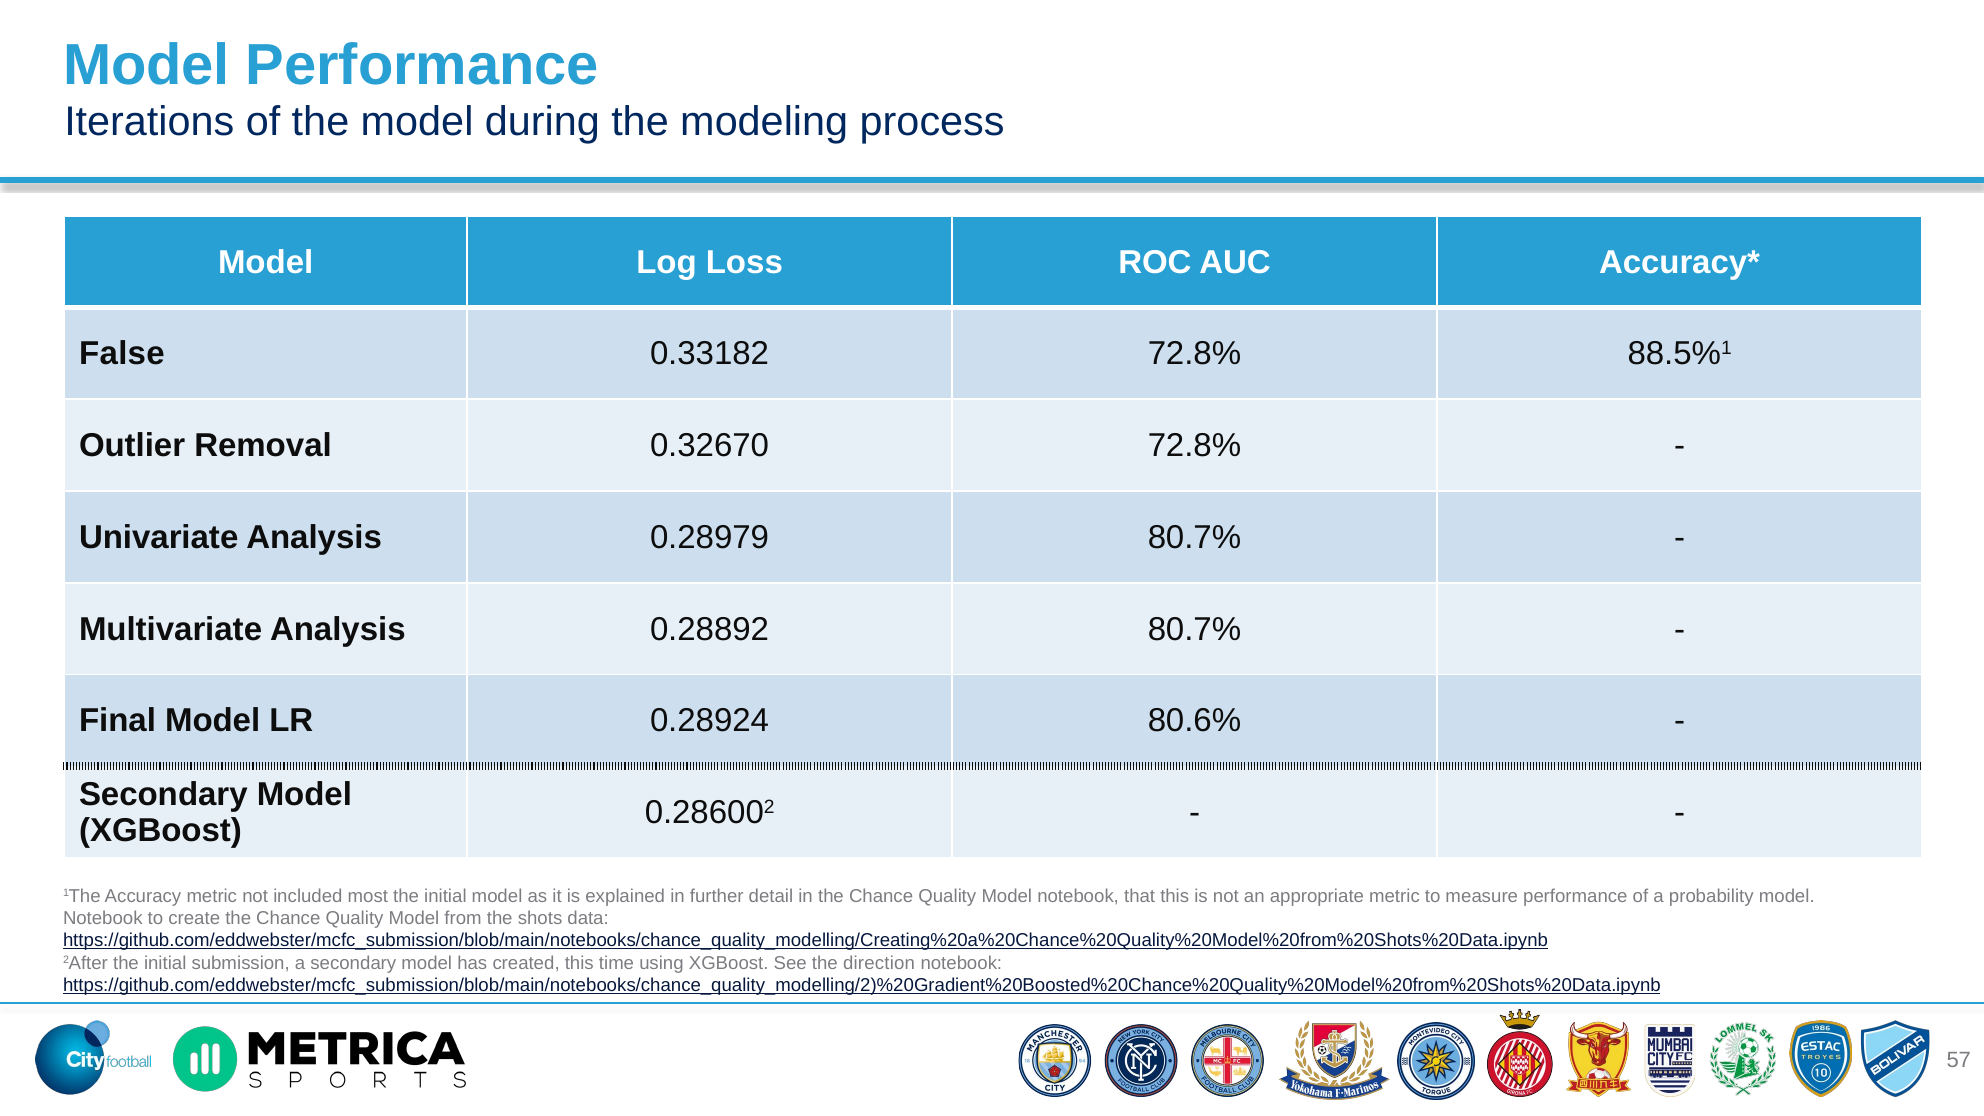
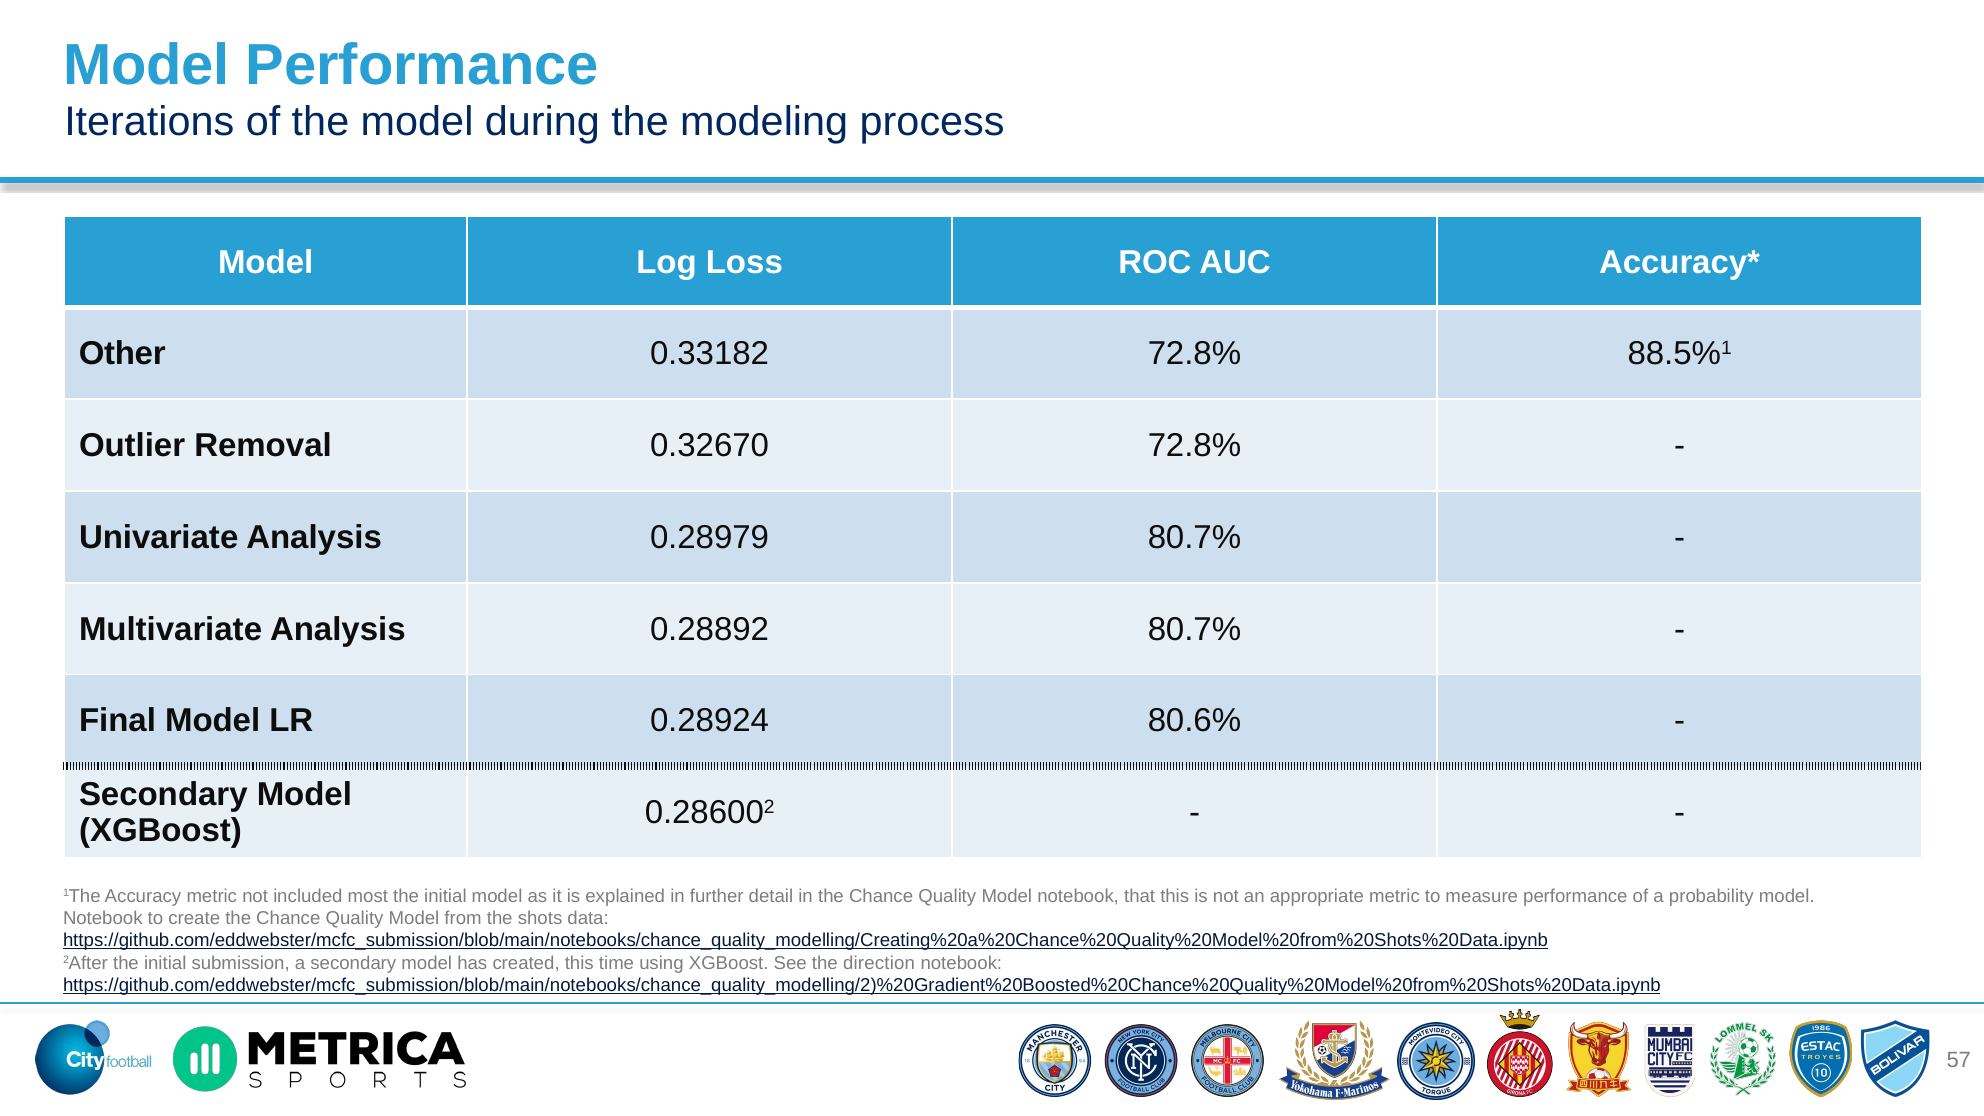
False: False -> Other
